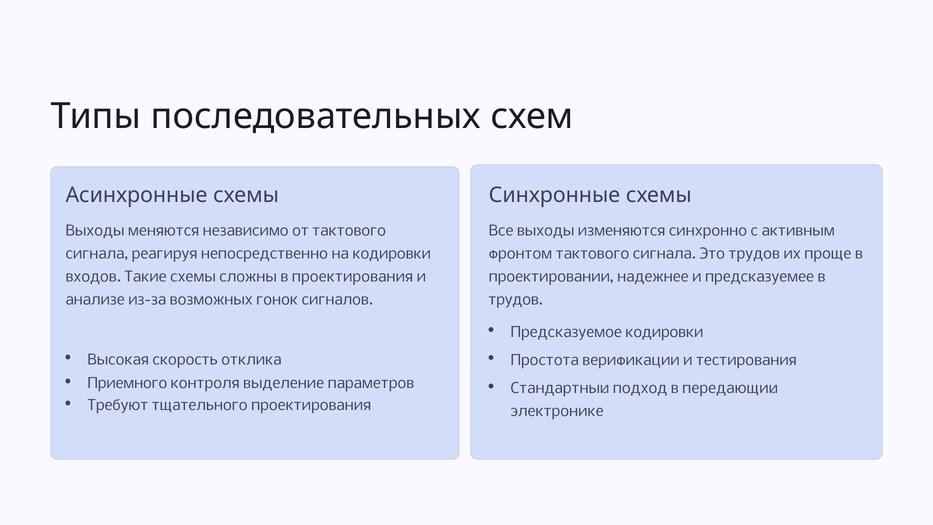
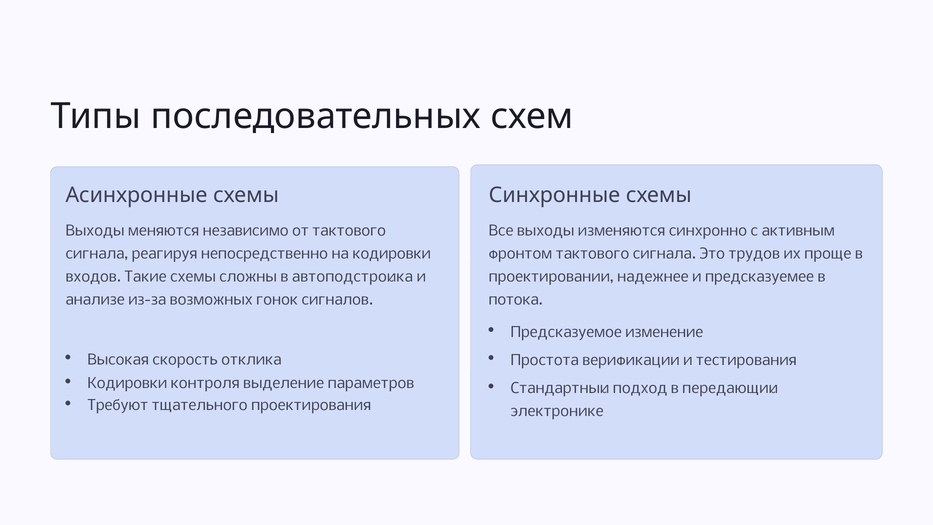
в проектирования: проектирования -> автоподстройка
трудов at (516, 300): трудов -> потока
Предсказуемое кодировки: кодировки -> изменение
Приемного at (127, 384): Приемного -> Кодировки
